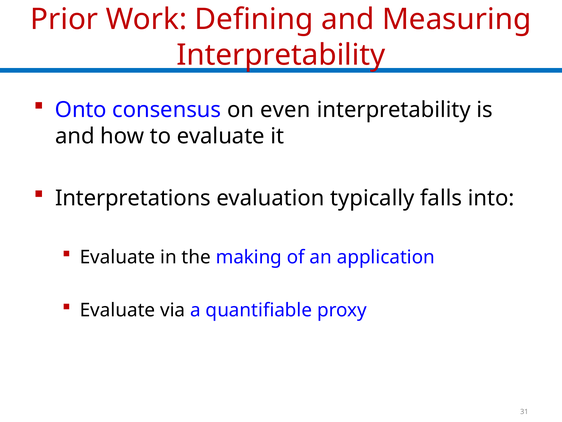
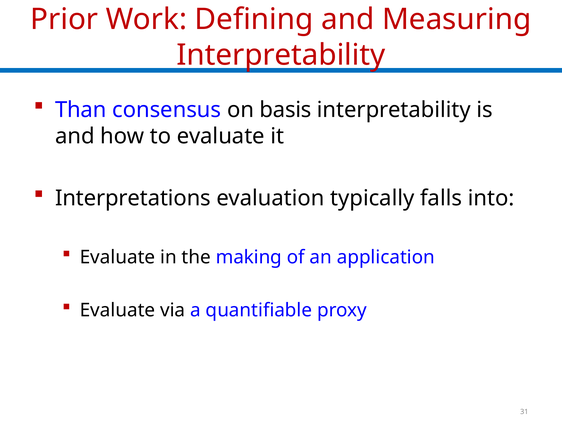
Onto: Onto -> Than
even: even -> basis
